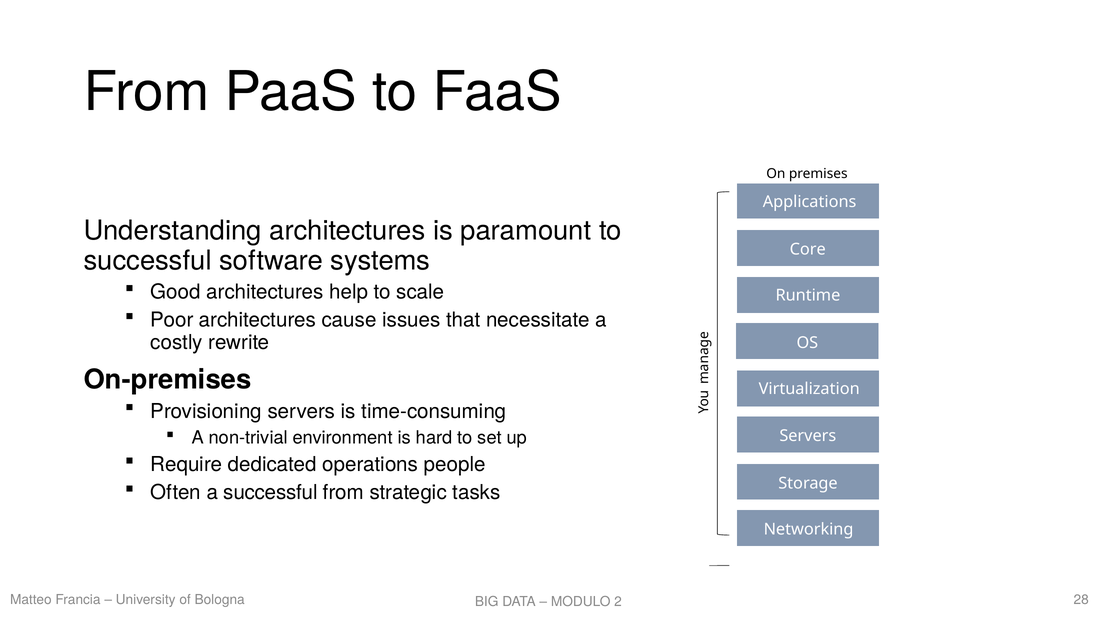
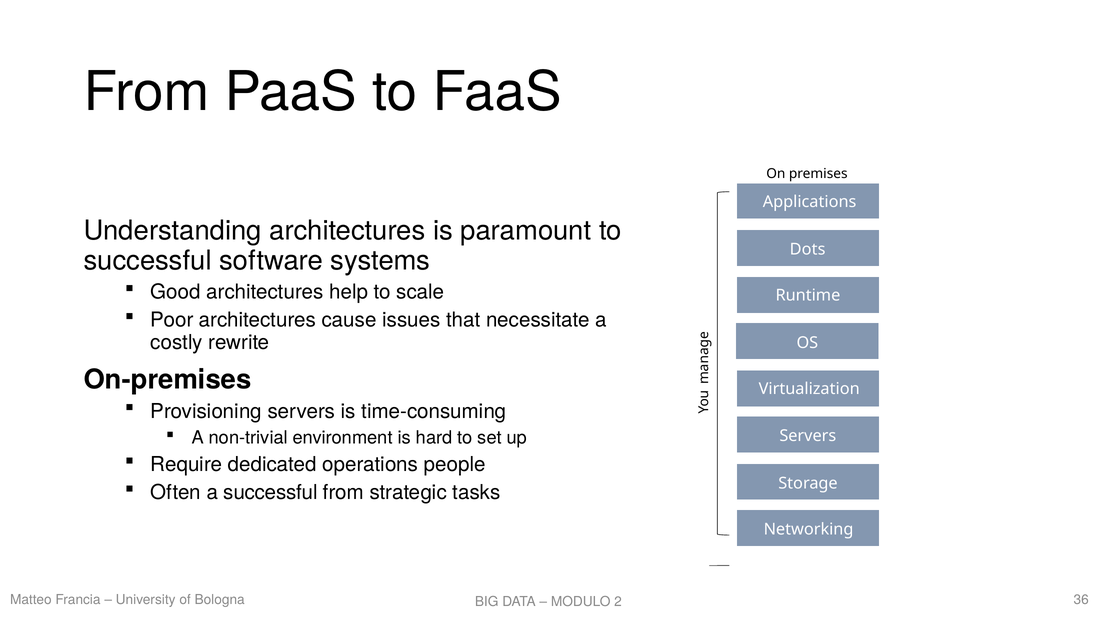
Core: Core -> Dots
28: 28 -> 36
